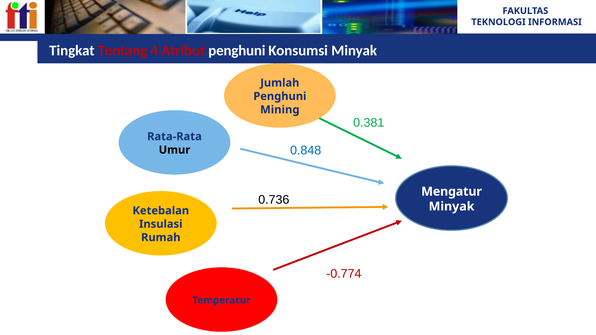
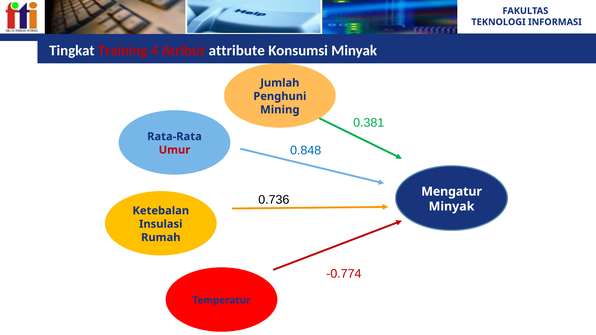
Tentang: Tentang -> Training
Atribut penghuni: penghuni -> attribute
Umur colour: black -> red
